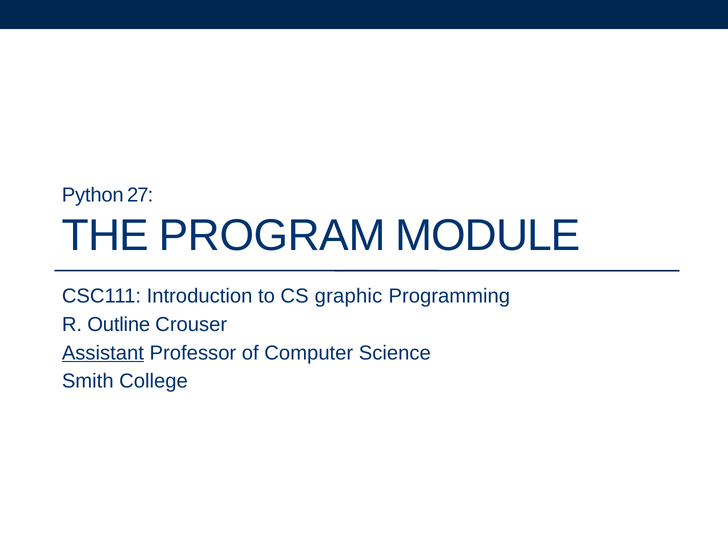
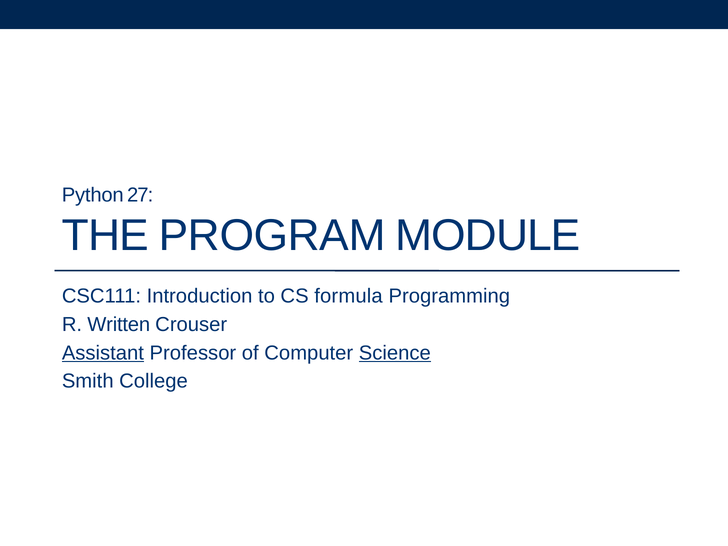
graphic: graphic -> formula
Outline: Outline -> Written
Science underline: none -> present
